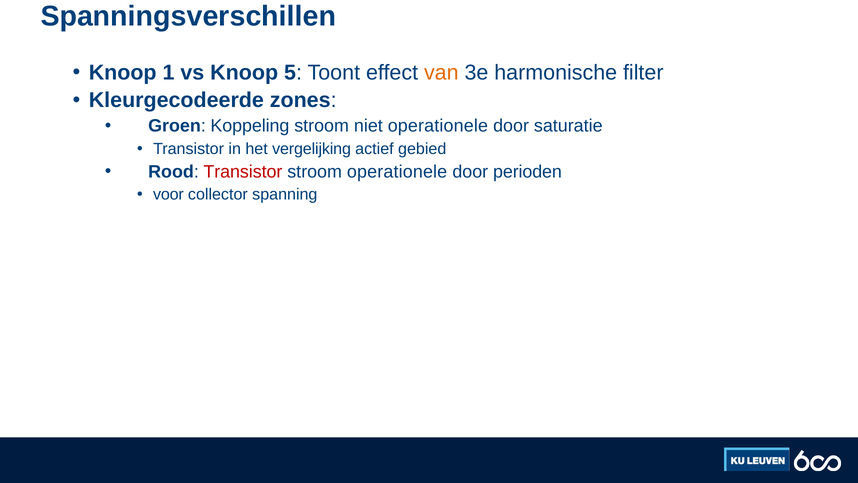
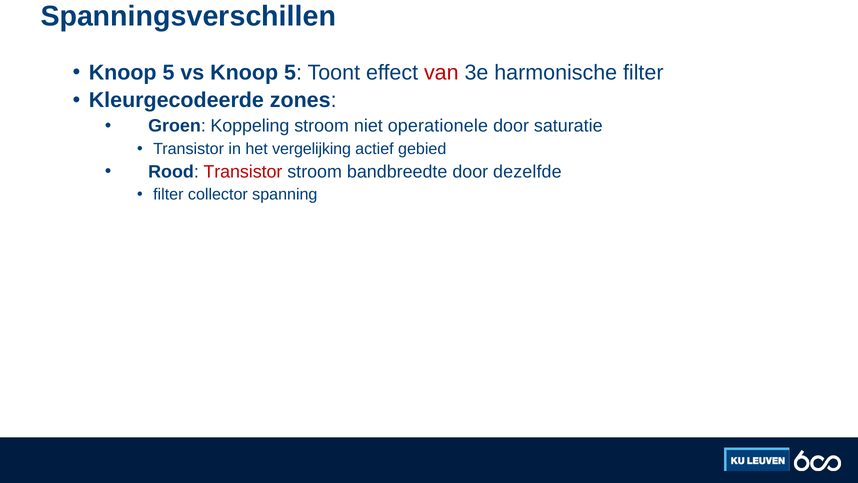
1 at (169, 73): 1 -> 5
van colour: orange -> red
stroom operationele: operationele -> bandbreedte
perioden: perioden -> dezelfde
voor at (168, 194): voor -> filter
